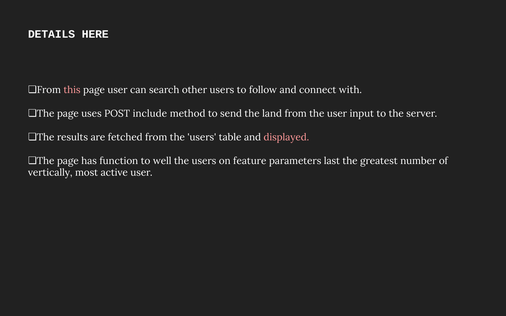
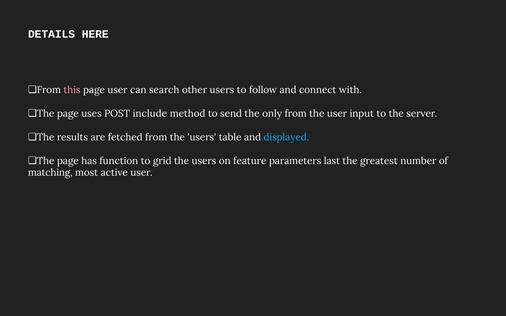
land: land -> only
displayed colour: pink -> light blue
well: well -> grid
vertically: vertically -> matching
